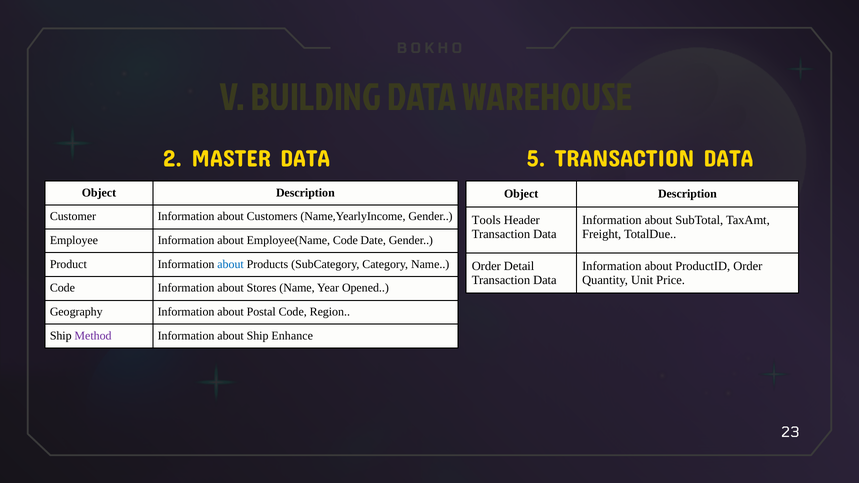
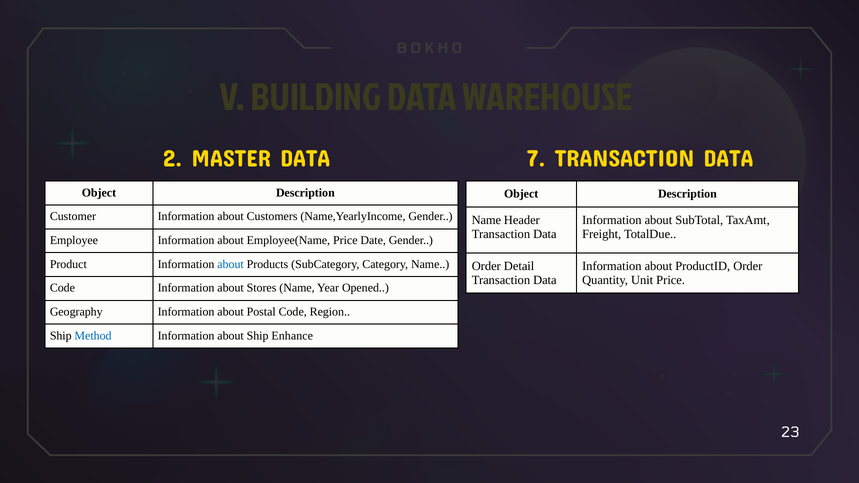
5: 5 -> 7
Tools at (486, 220): Tools -> Name
Employee(Name Code: Code -> Price
Method colour: purple -> blue
